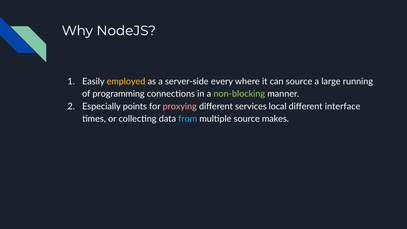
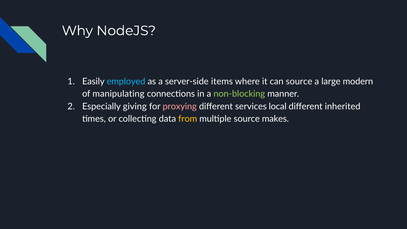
employed colour: yellow -> light blue
every: every -> items
running: running -> modern
programming: programming -> manipulating
points: points -> giving
interface: interface -> inherited
from colour: light blue -> yellow
